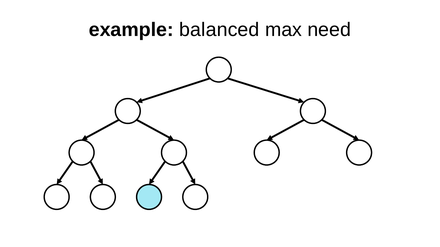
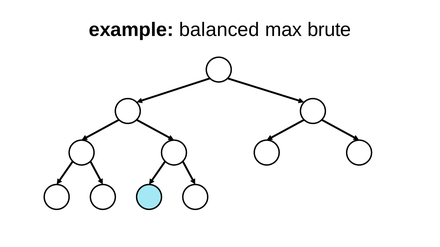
need: need -> brute
